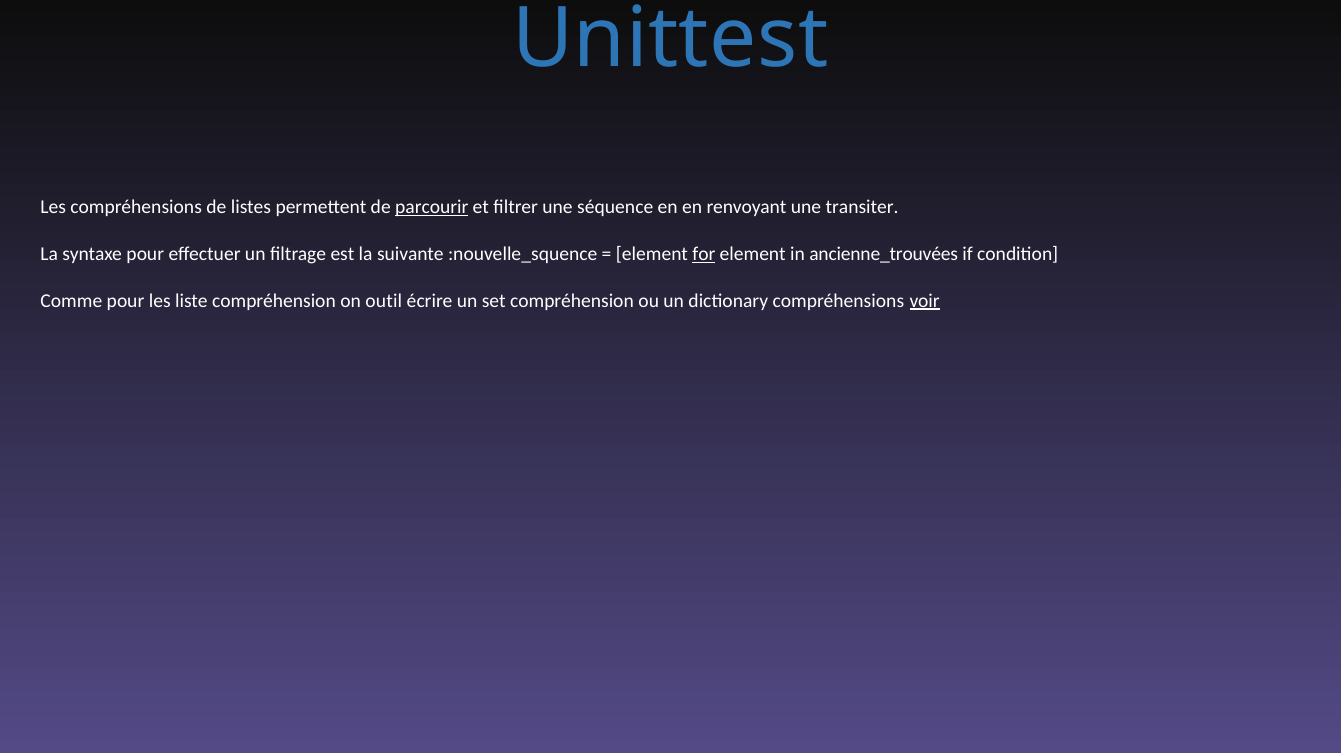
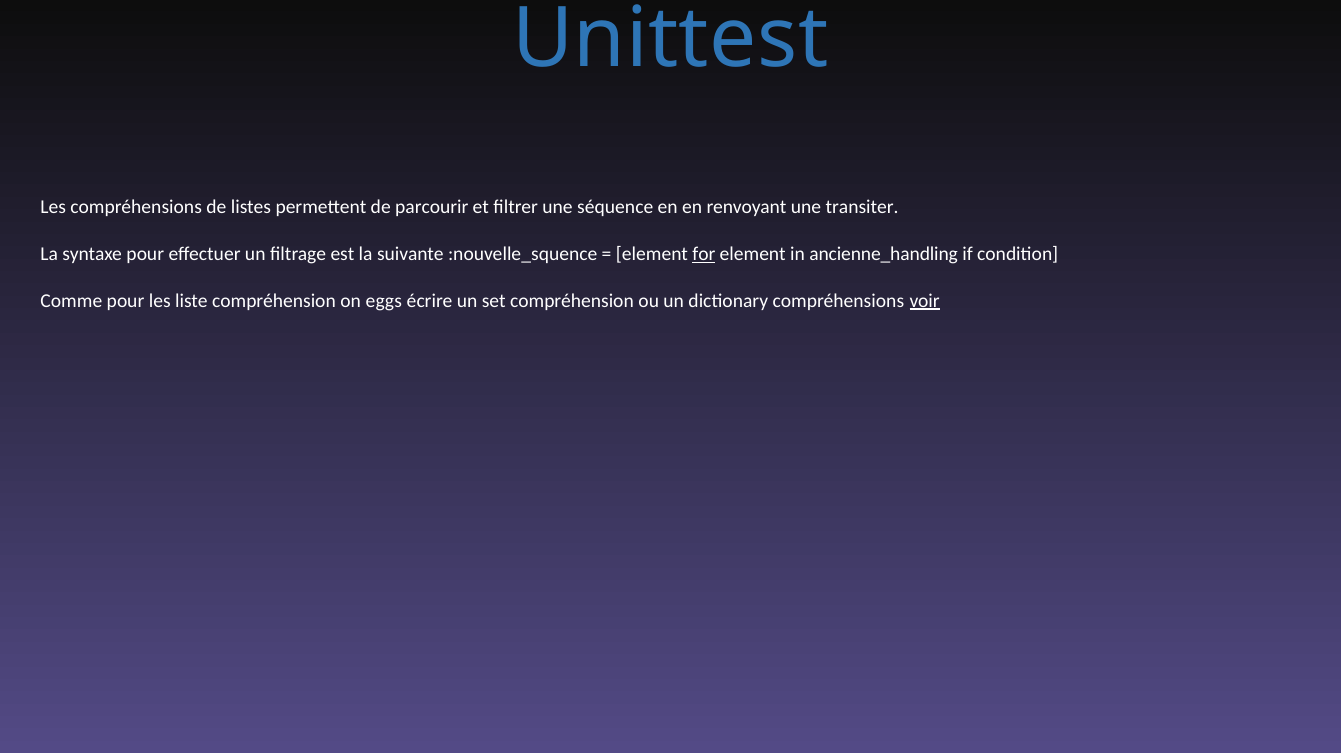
parcourir underline: present -> none
ancienne_trouvées: ancienne_trouvées -> ancienne_handling
outil: outil -> eggs
